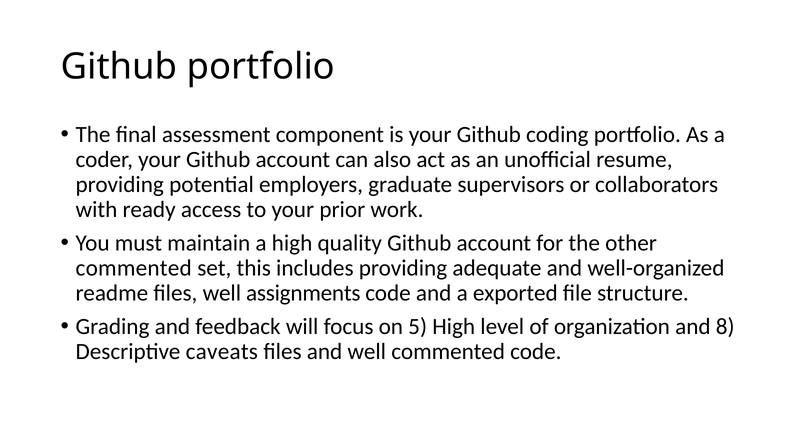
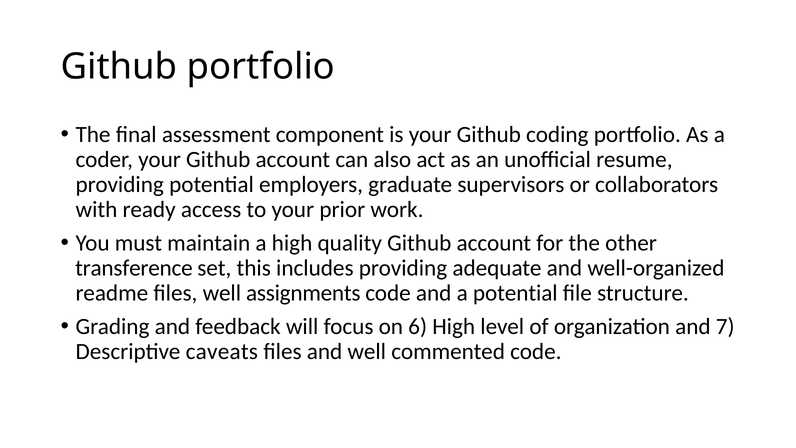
commented at (134, 268): commented -> transference
a exported: exported -> potential
5: 5 -> 6
8: 8 -> 7
